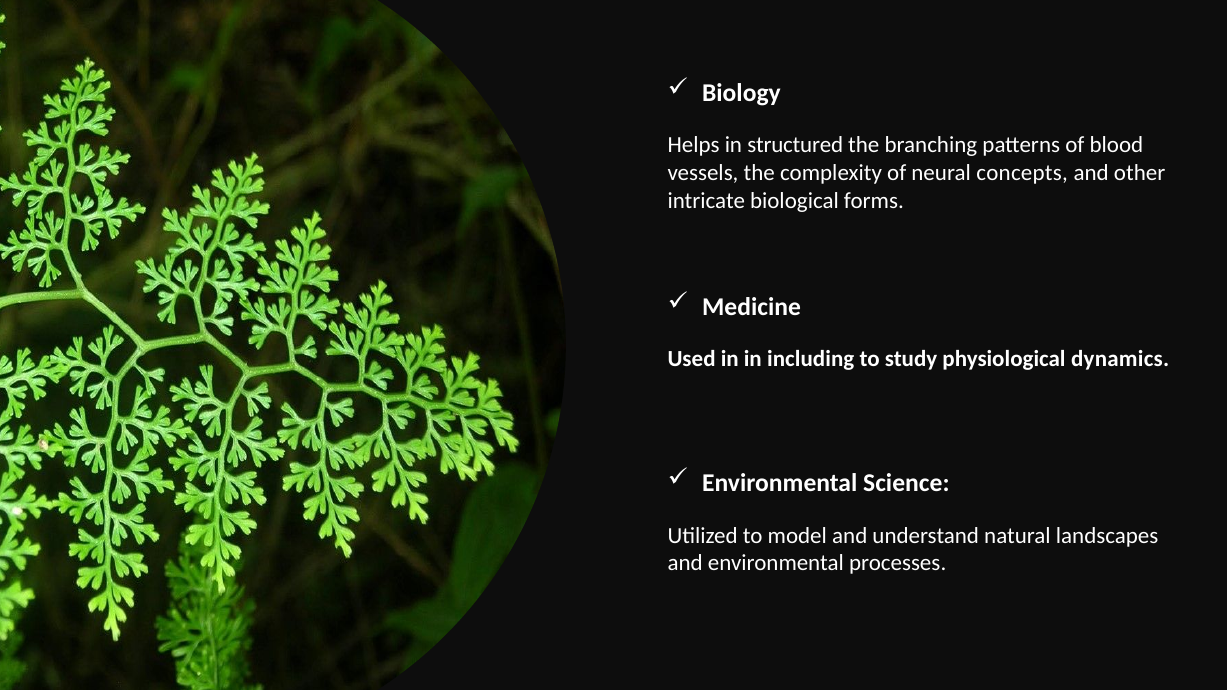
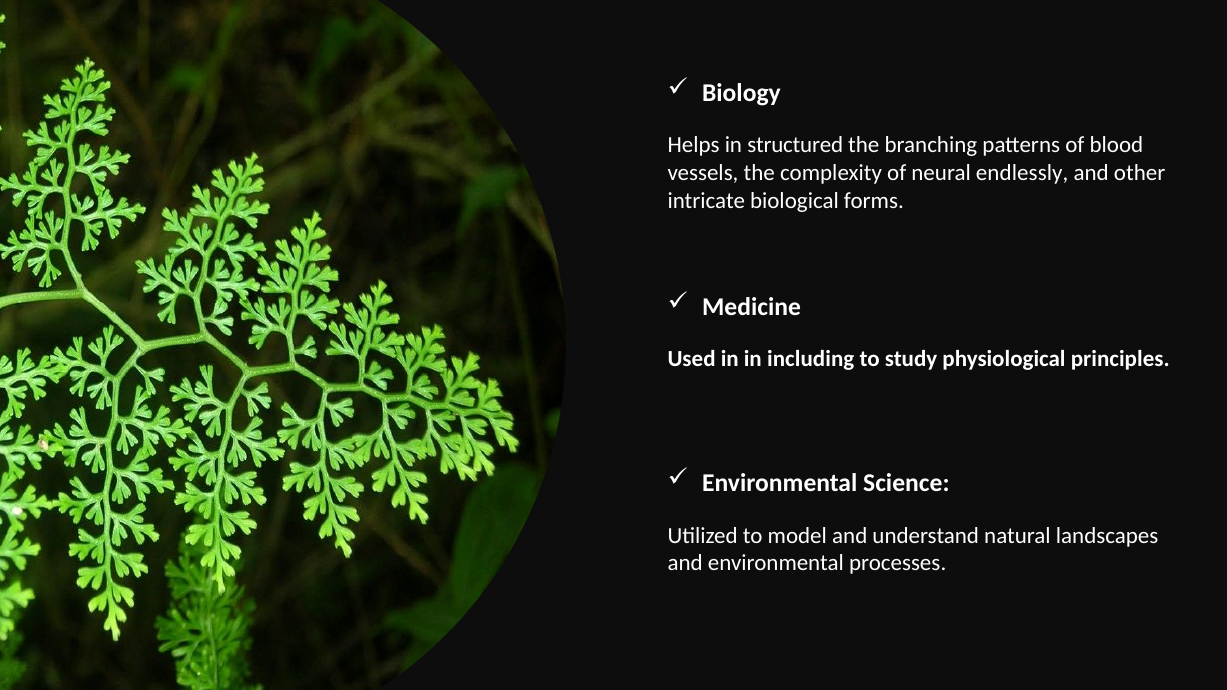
concepts: concepts -> endlessly
dynamics: dynamics -> principles
